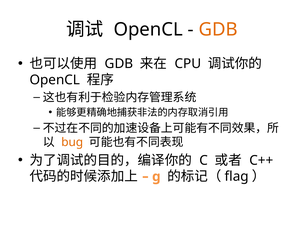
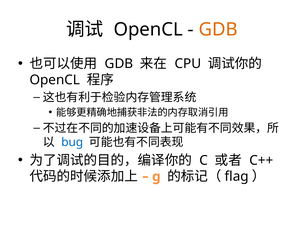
bug colour: orange -> blue
